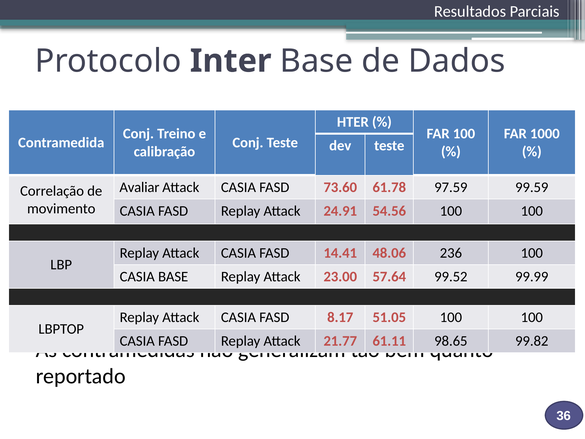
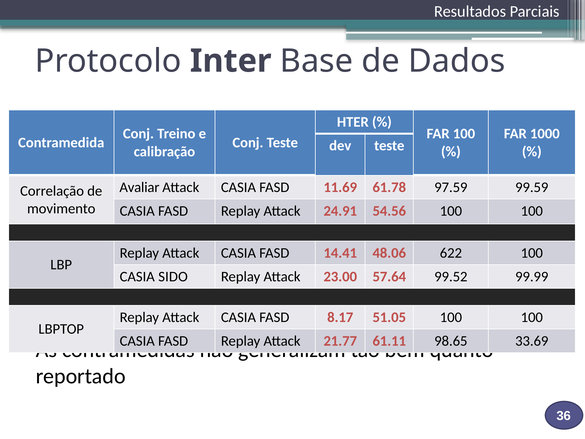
73.60: 73.60 -> 11.69
236: 236 -> 622
CASIA BASE: BASE -> SIDO
99.82: 99.82 -> 33.69
